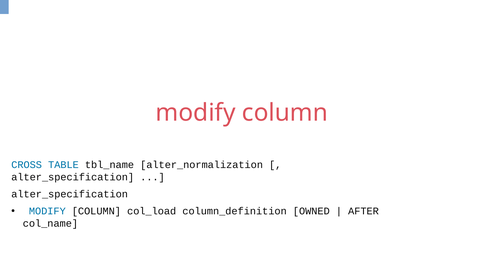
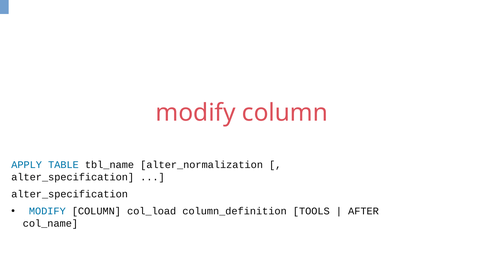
CROSS: CROSS -> APPLY
OWNED: OWNED -> TOOLS
